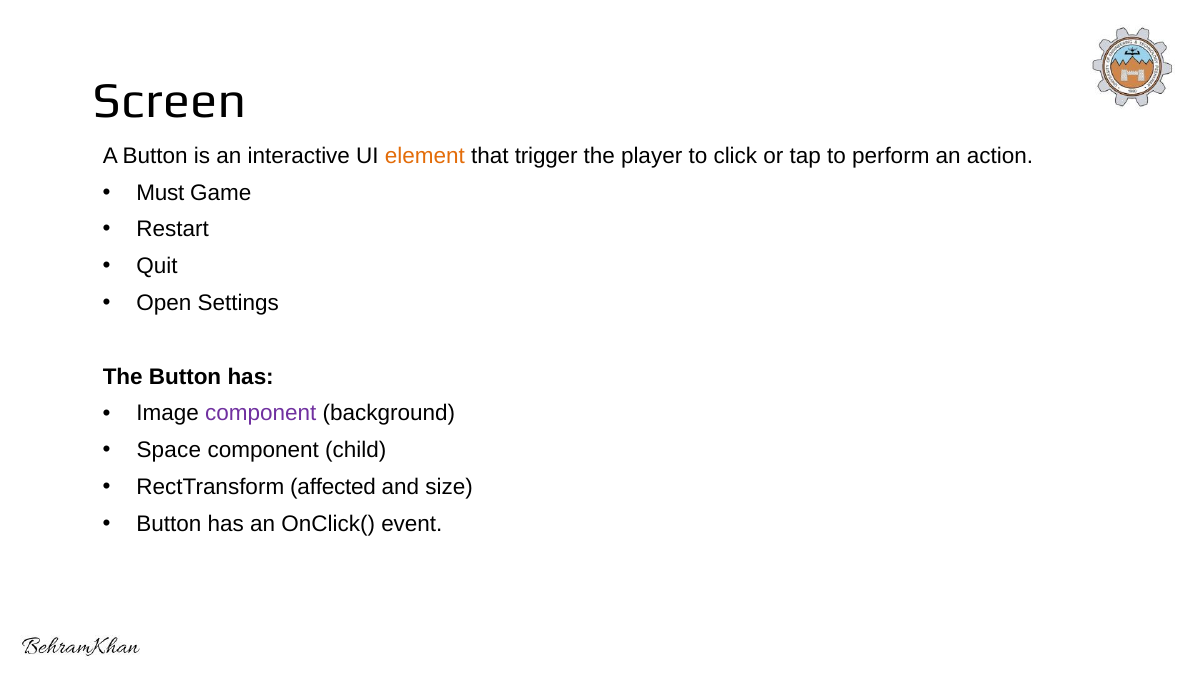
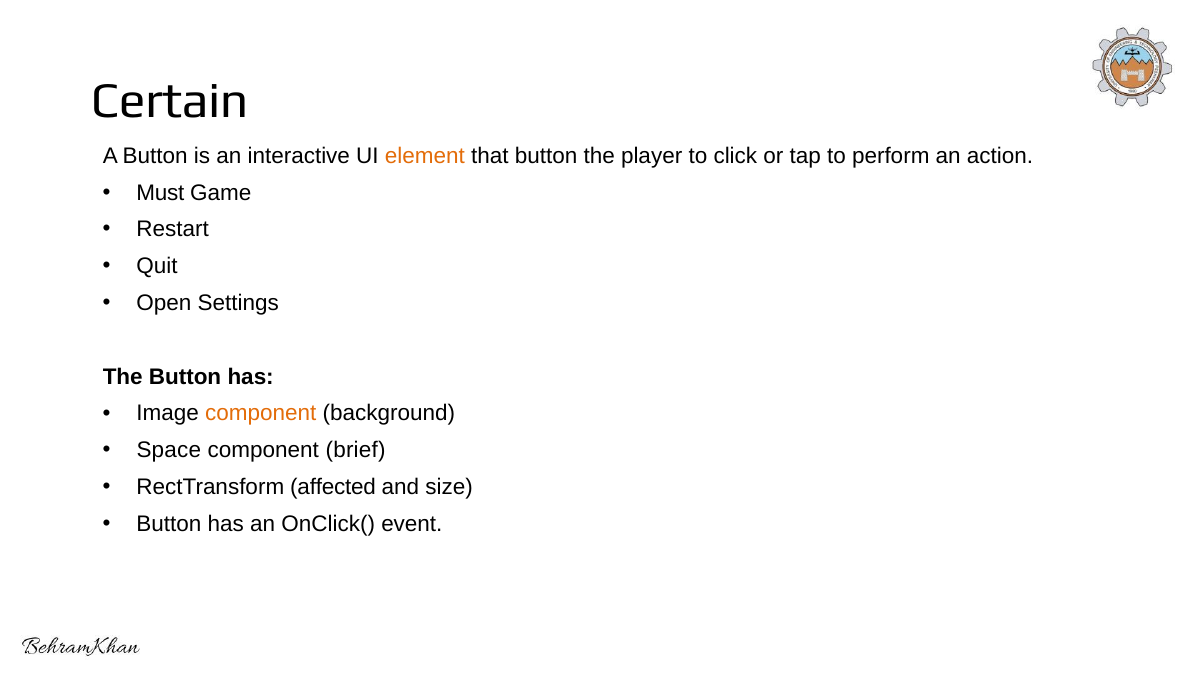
Screen: Screen -> Certain
that trigger: trigger -> button
component at (261, 413) colour: purple -> orange
child: child -> brief
